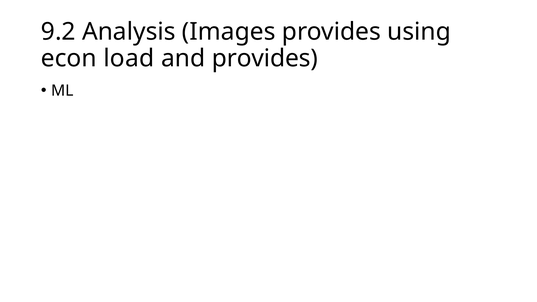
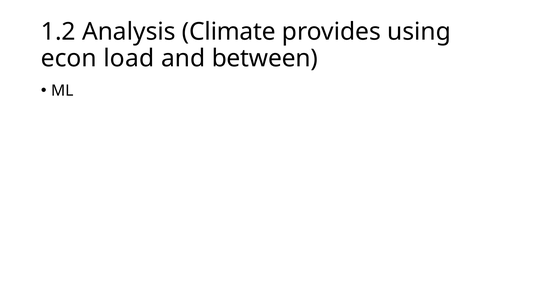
9.2: 9.2 -> 1.2
Images: Images -> Climate
and provides: provides -> between
